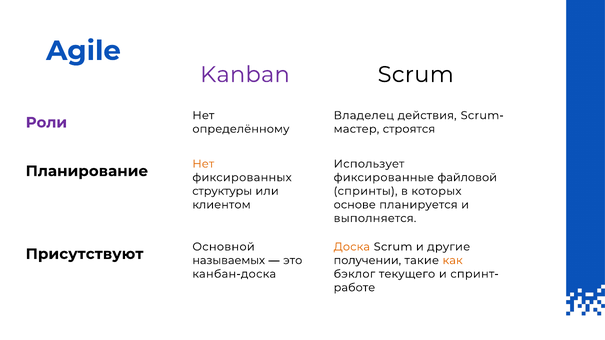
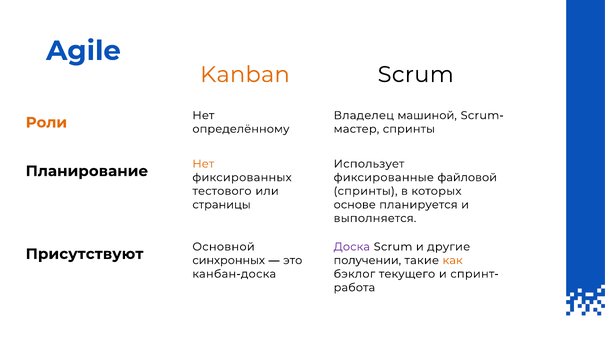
Kanban colour: purple -> orange
действия: действия -> машиной
Роли colour: purple -> orange
строятся at (409, 129): строятся -> спринты
структуры: структуры -> тестового
клиентом: клиентом -> страницы
Доска colour: orange -> purple
называемых: называемых -> синхронных
работе: работе -> работа
